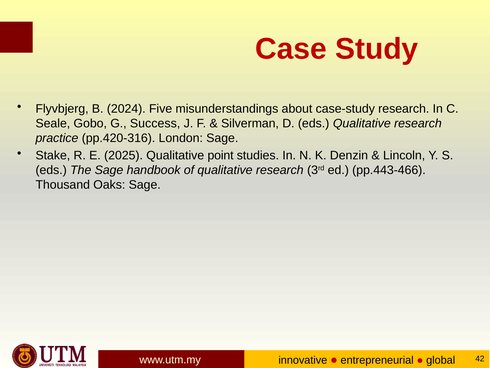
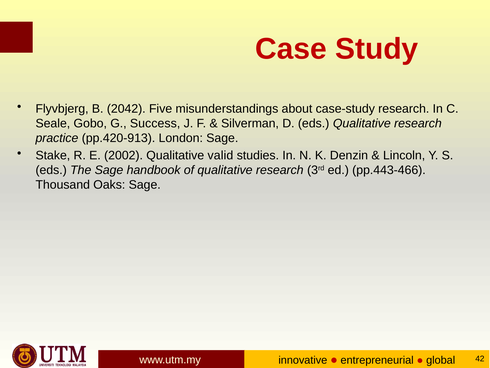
2024: 2024 -> 2042
pp.420-316: pp.420-316 -> pp.420-913
2025: 2025 -> 2002
point: point -> valid
